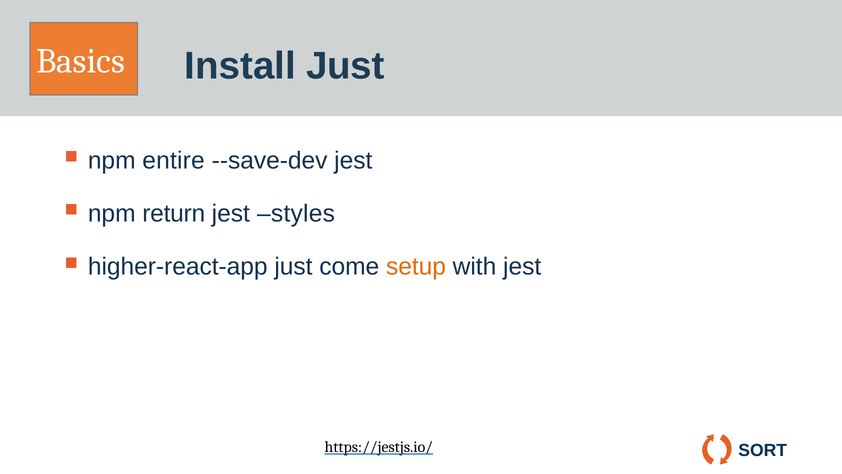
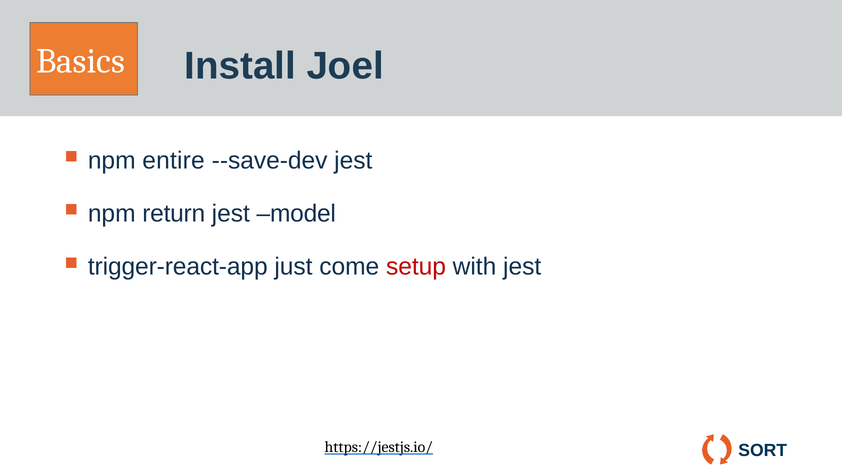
Install Just: Just -> Joel
styles: styles -> model
higher-react-app: higher-react-app -> trigger-react-app
setup colour: orange -> red
